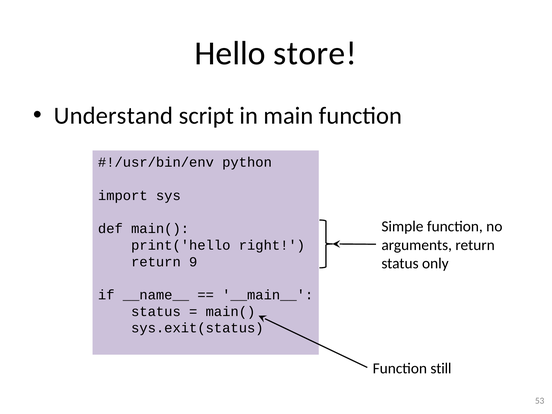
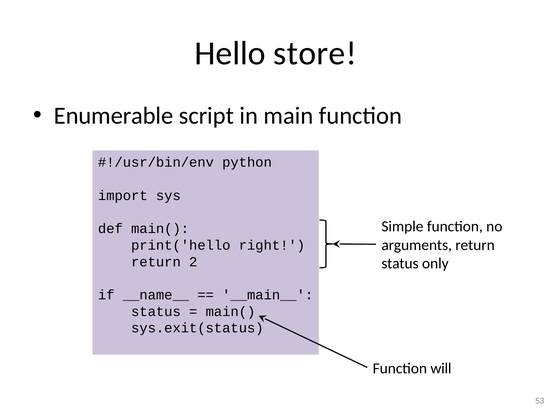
Understand: Understand -> Enumerable
9: 9 -> 2
still: still -> will
